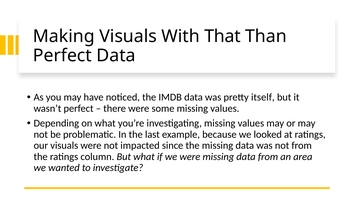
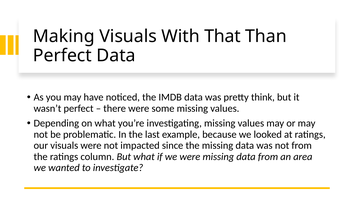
itself: itself -> think
